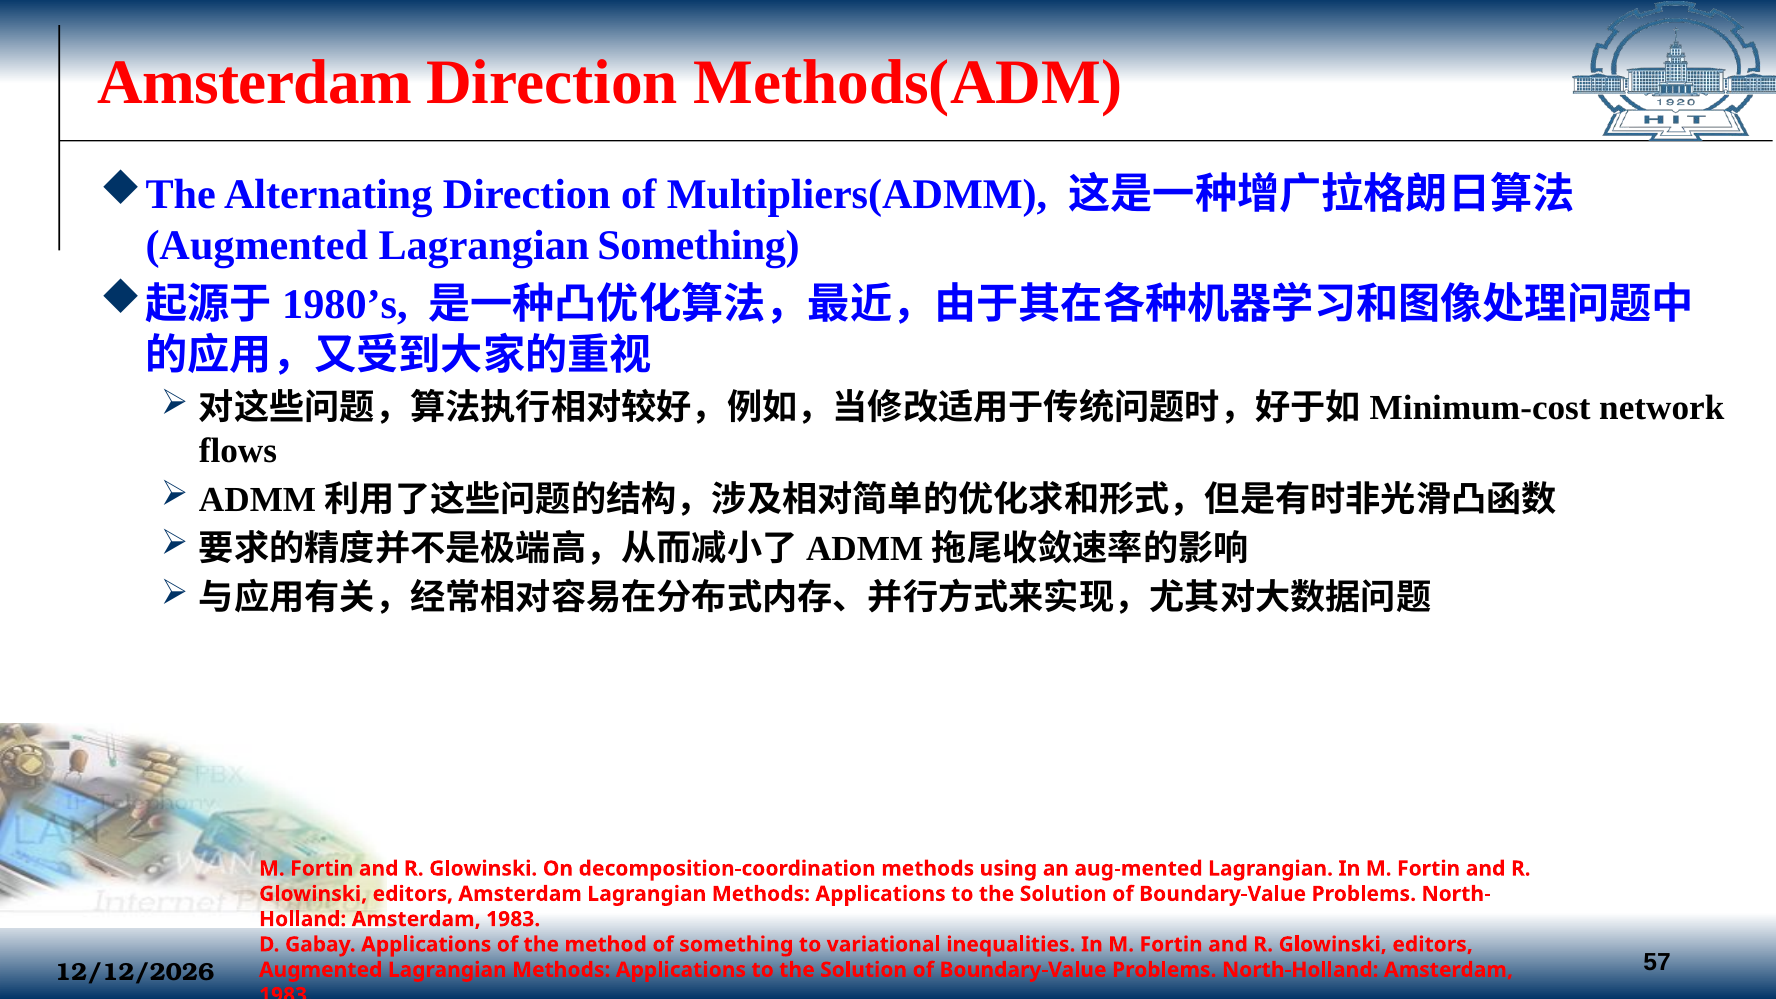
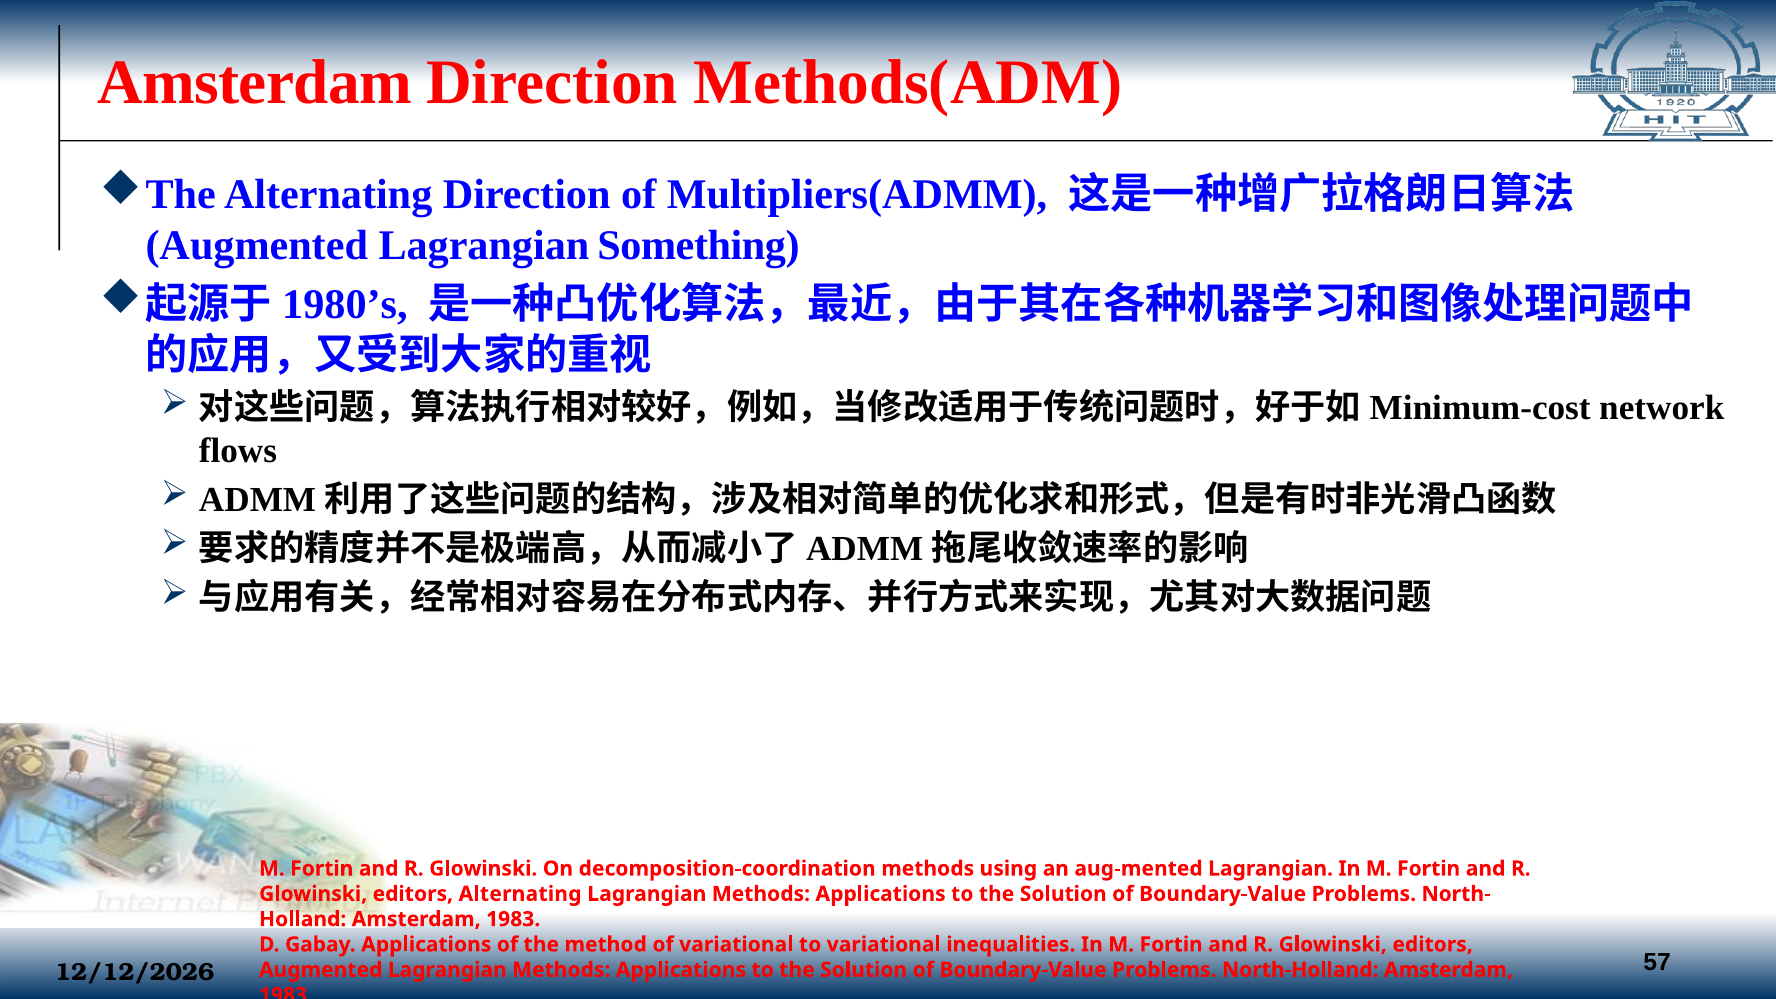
editors Amsterdam: Amsterdam -> Alternating
of something: something -> variational
